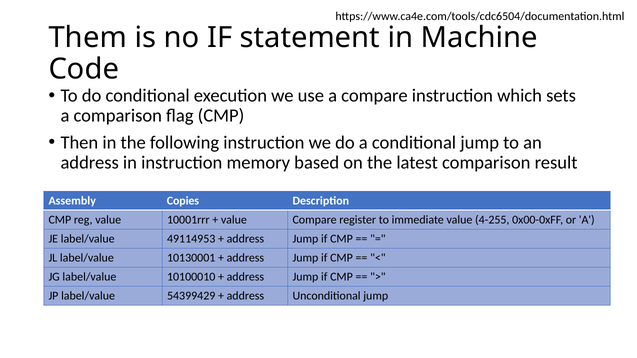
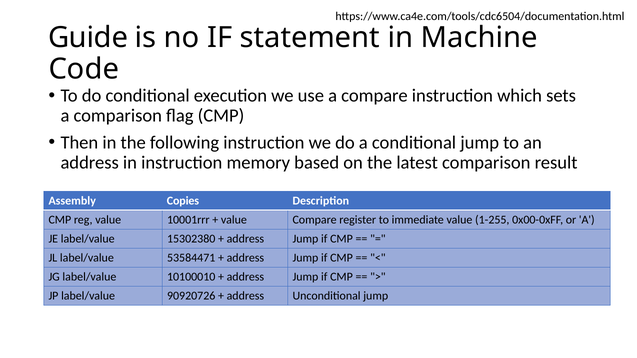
Them: Them -> Guide
4-255: 4-255 -> 1-255
49114953: 49114953 -> 15302380
10130001: 10130001 -> 53584471
54399429: 54399429 -> 90920726
